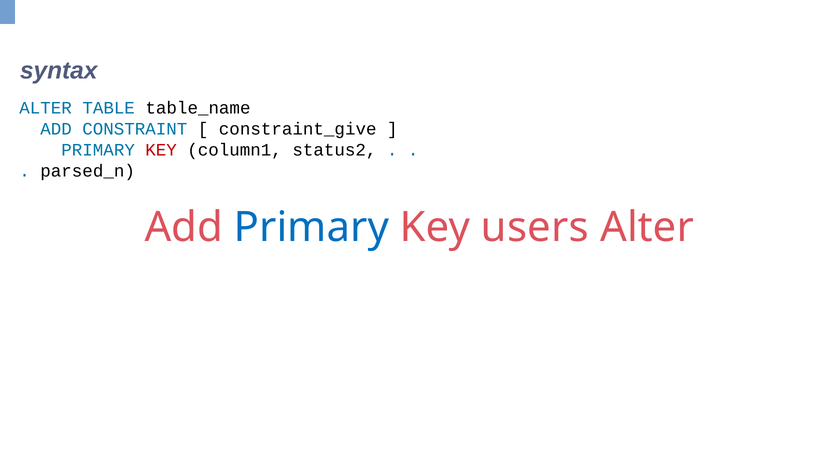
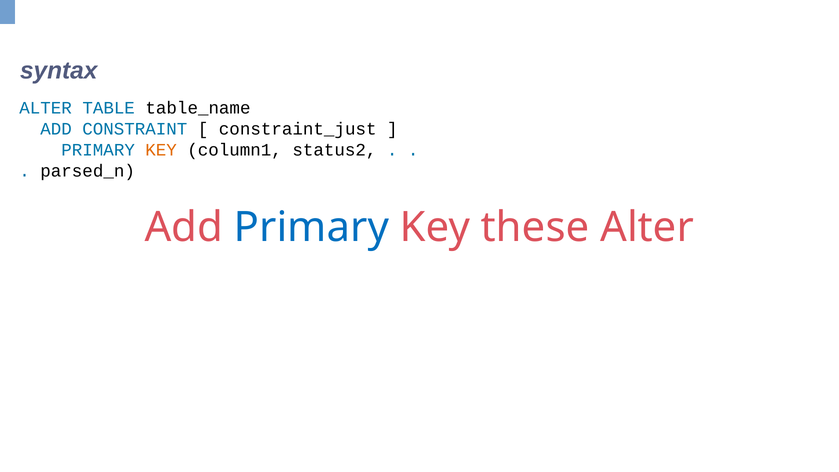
constraint_give: constraint_give -> constraint_just
KEY at (161, 150) colour: red -> orange
users: users -> these
